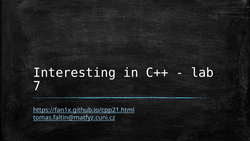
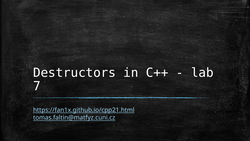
Interesting: Interesting -> Destructors
